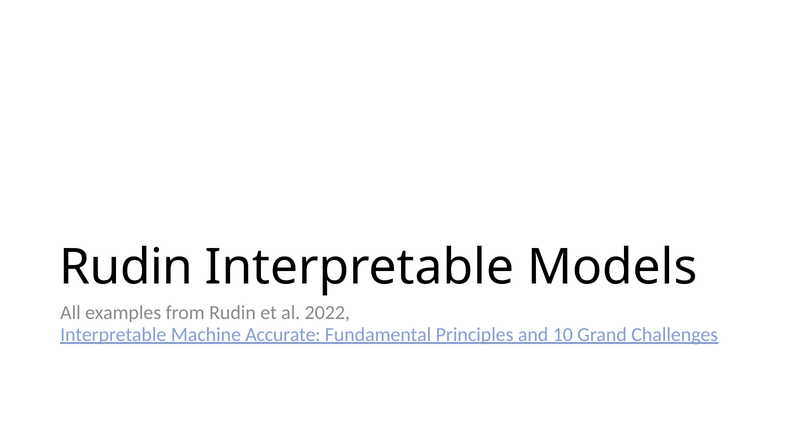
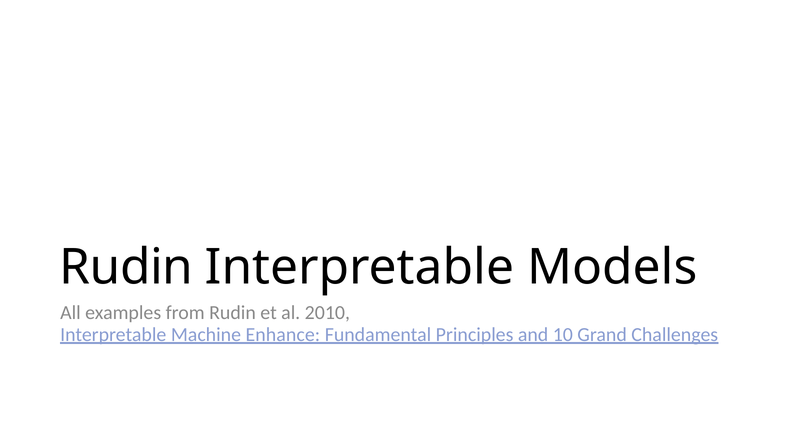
2022: 2022 -> 2010
Accurate: Accurate -> Enhance
